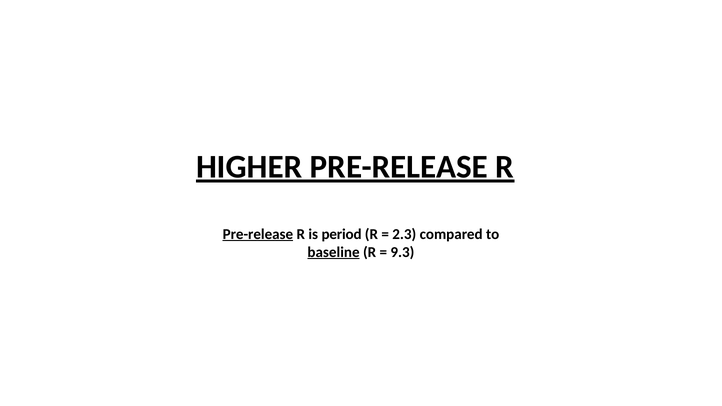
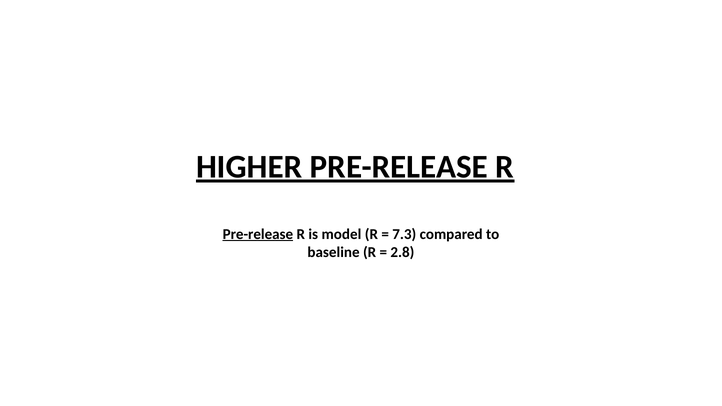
period: period -> model
2.3: 2.3 -> 7.3
baseline underline: present -> none
9.3: 9.3 -> 2.8
